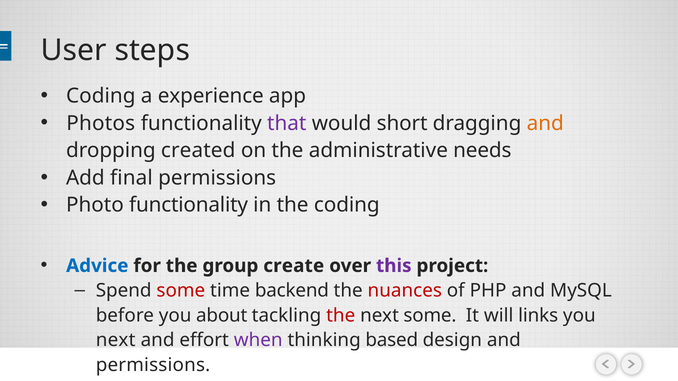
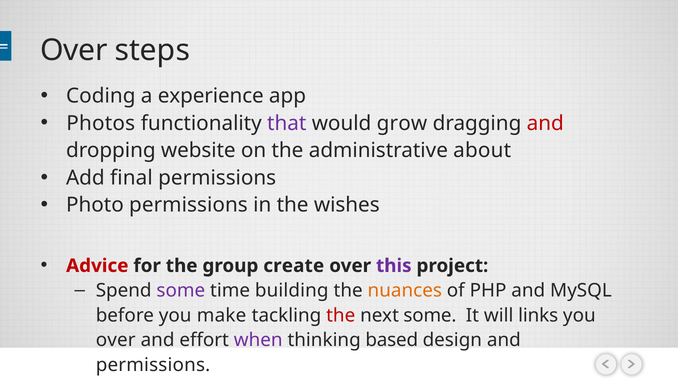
User at (74, 50): User -> Over
short: short -> grow
and at (545, 123) colour: orange -> red
created: created -> website
needs: needs -> about
Photo functionality: functionality -> permissions
the coding: coding -> wishes
Advice colour: blue -> red
some at (181, 291) colour: red -> purple
backend: backend -> building
nuances colour: red -> orange
about: about -> make
next at (116, 341): next -> over
